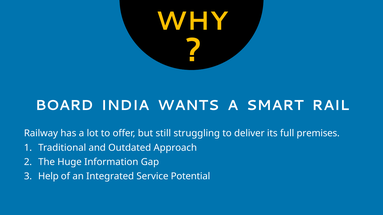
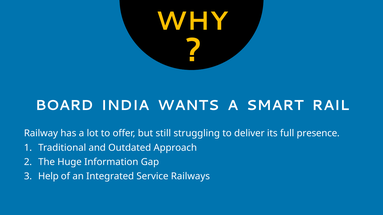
premises: premises -> presence
Potential: Potential -> Railways
